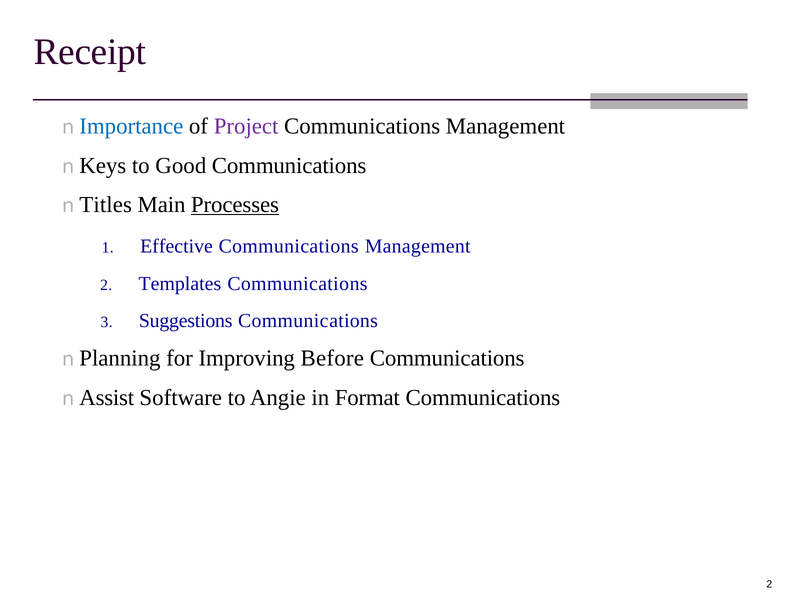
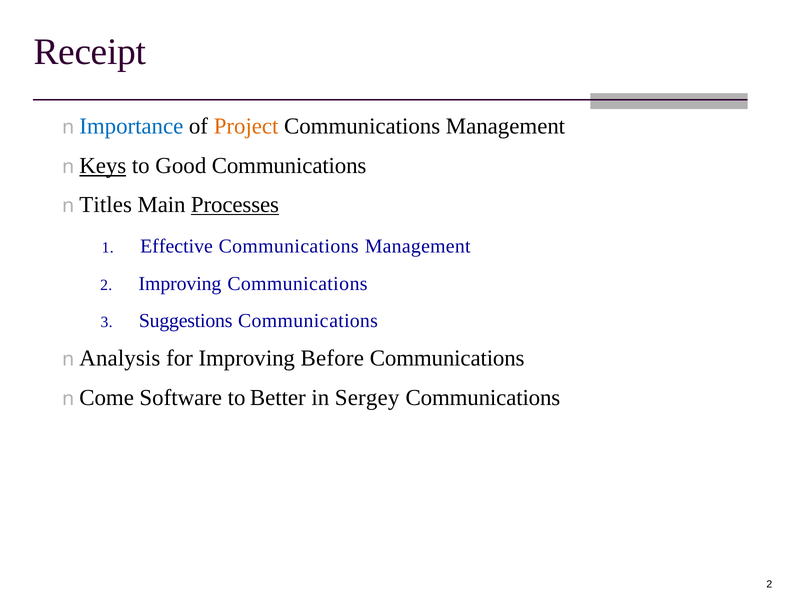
Project colour: purple -> orange
Keys underline: none -> present
2 Templates: Templates -> Improving
Planning: Planning -> Analysis
Assist: Assist -> Come
Angie: Angie -> Better
Format: Format -> Sergey
